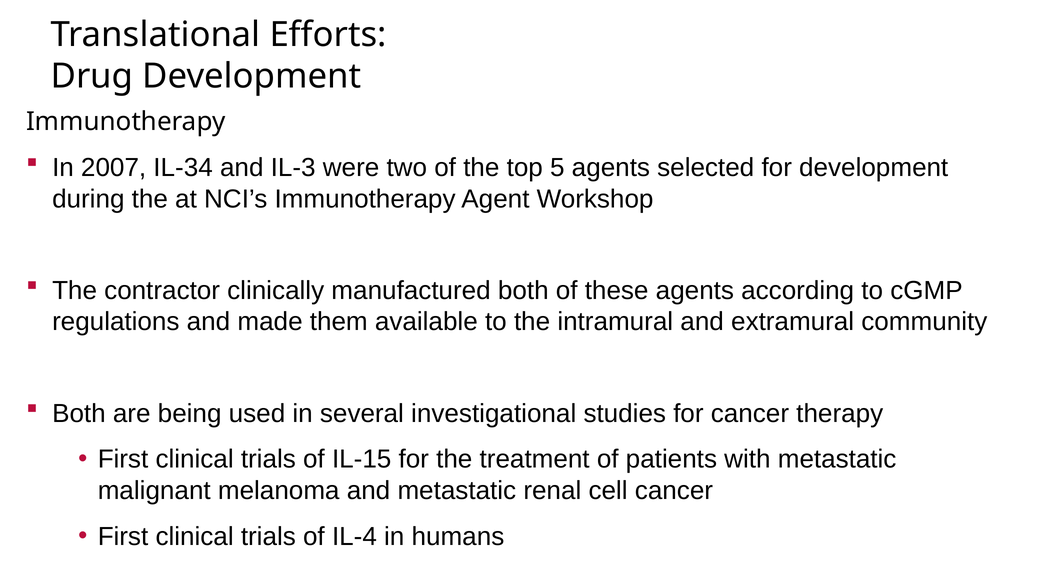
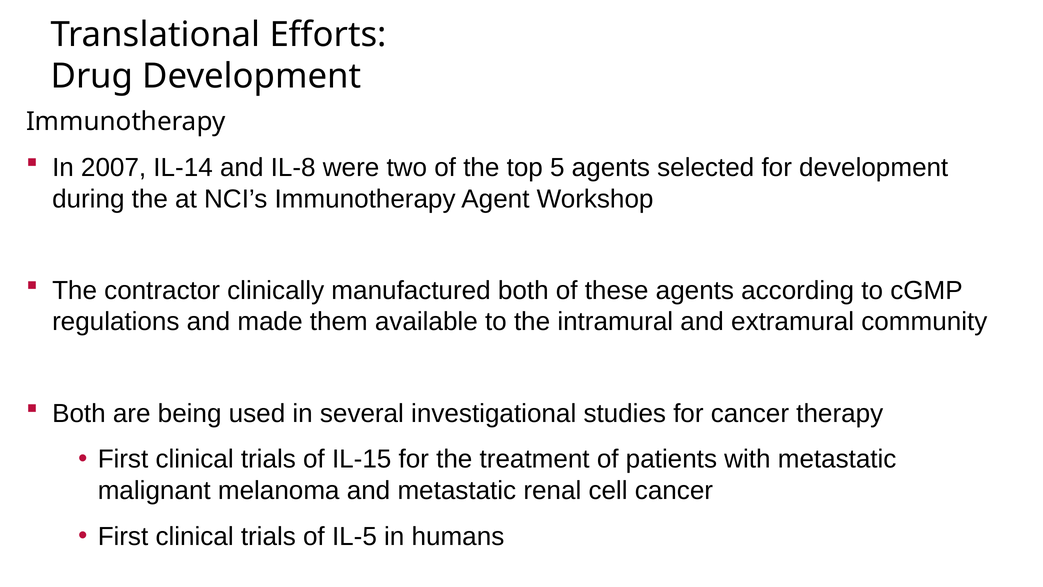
IL-34: IL-34 -> IL-14
IL-3: IL-3 -> IL-8
IL-4: IL-4 -> IL-5
